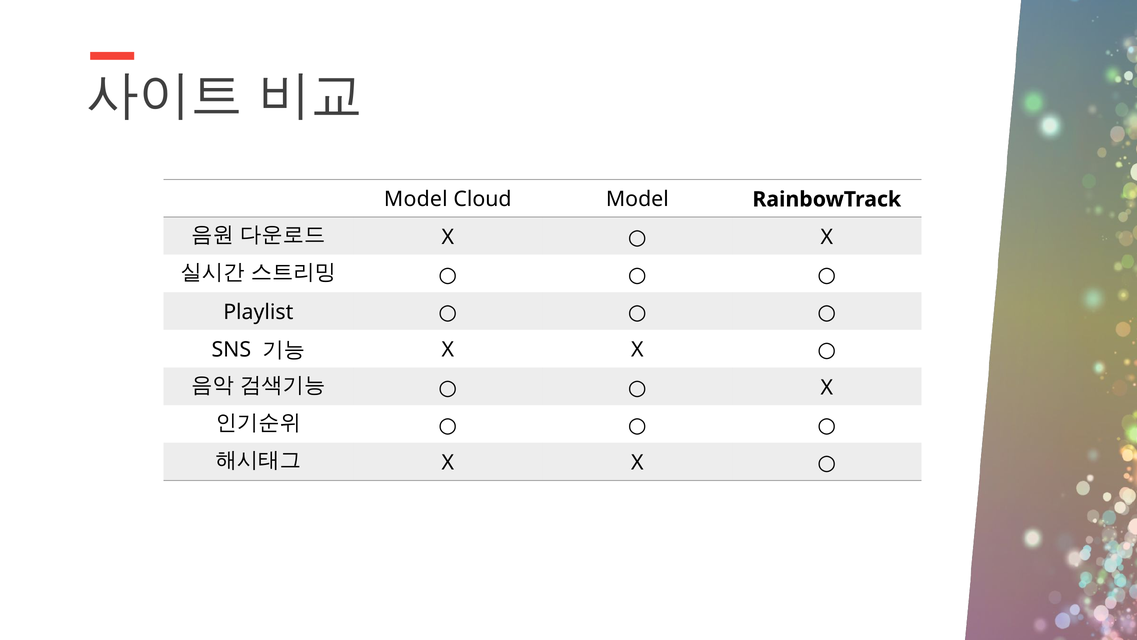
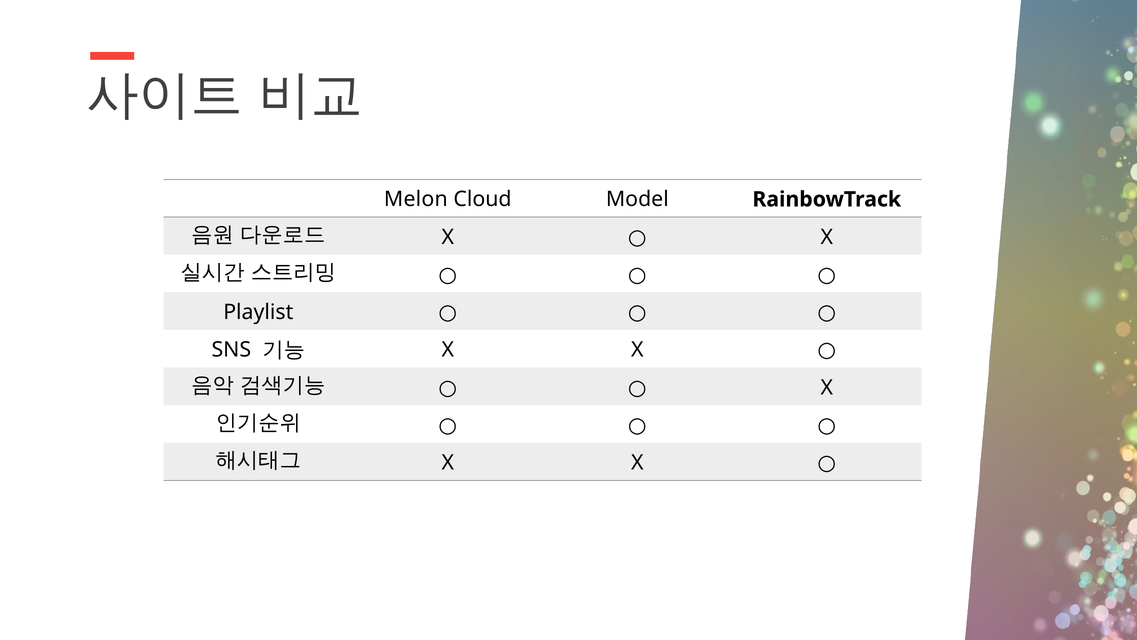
Model at (416, 199): Model -> Melon
